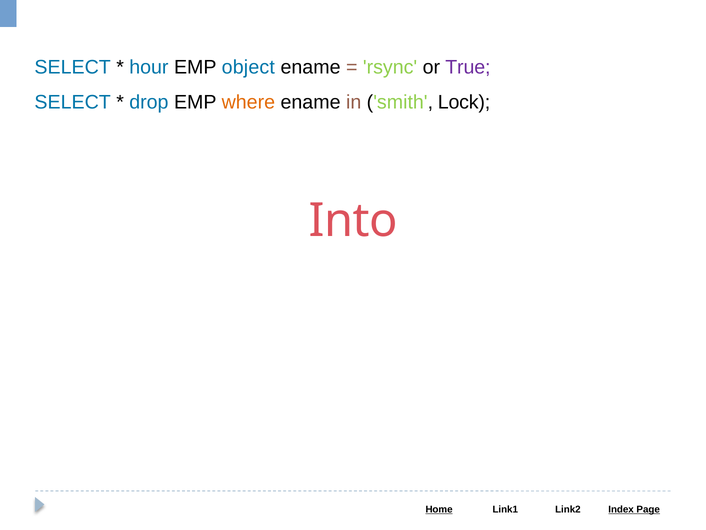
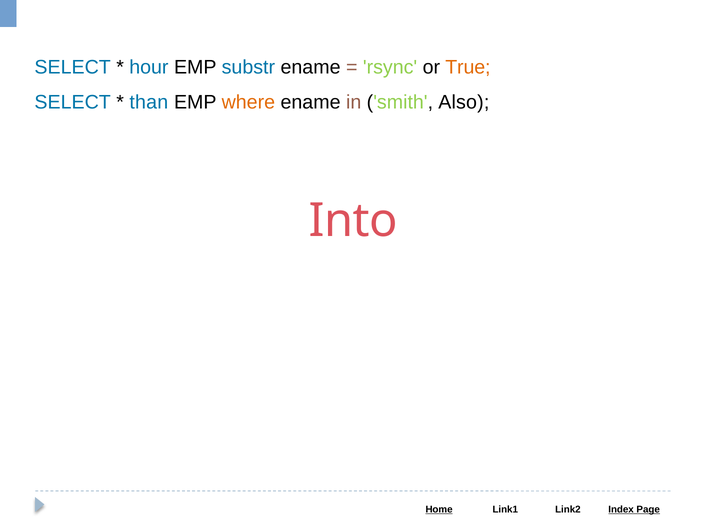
object: object -> substr
True colour: purple -> orange
drop: drop -> than
Lock: Lock -> Also
